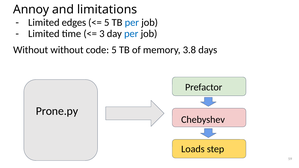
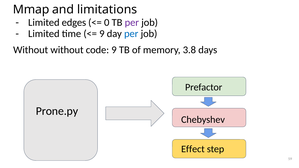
Annoy: Annoy -> Mmap
5 at (107, 23): 5 -> 0
per at (132, 23) colour: blue -> purple
3 at (102, 34): 3 -> 9
code 5: 5 -> 9
Loads: Loads -> Effect
